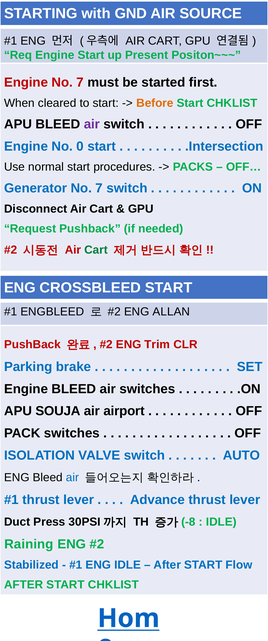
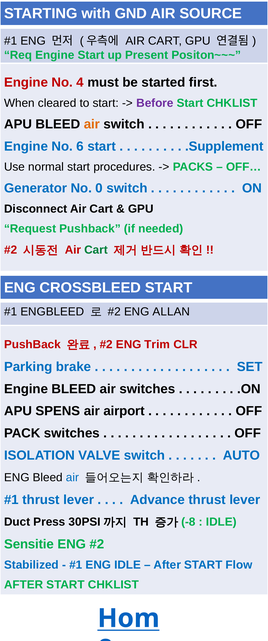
Engine No 7: 7 -> 4
Before colour: orange -> purple
air at (92, 124) colour: purple -> orange
0: 0 -> 6
.Intersection: .Intersection -> .Supplement
Generator No 7: 7 -> 0
SOUJA: SOUJA -> SPENS
Raining: Raining -> Sensitie
